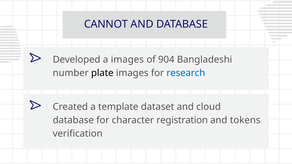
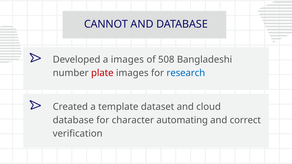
904: 904 -> 508
plate colour: black -> red
registration: registration -> automating
tokens: tokens -> correct
